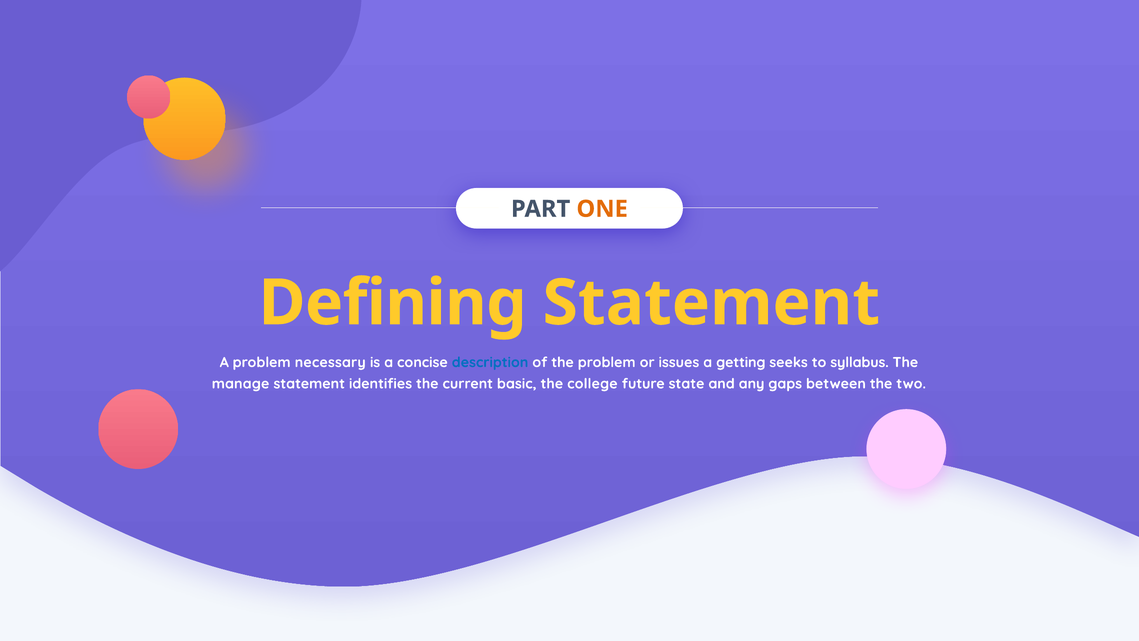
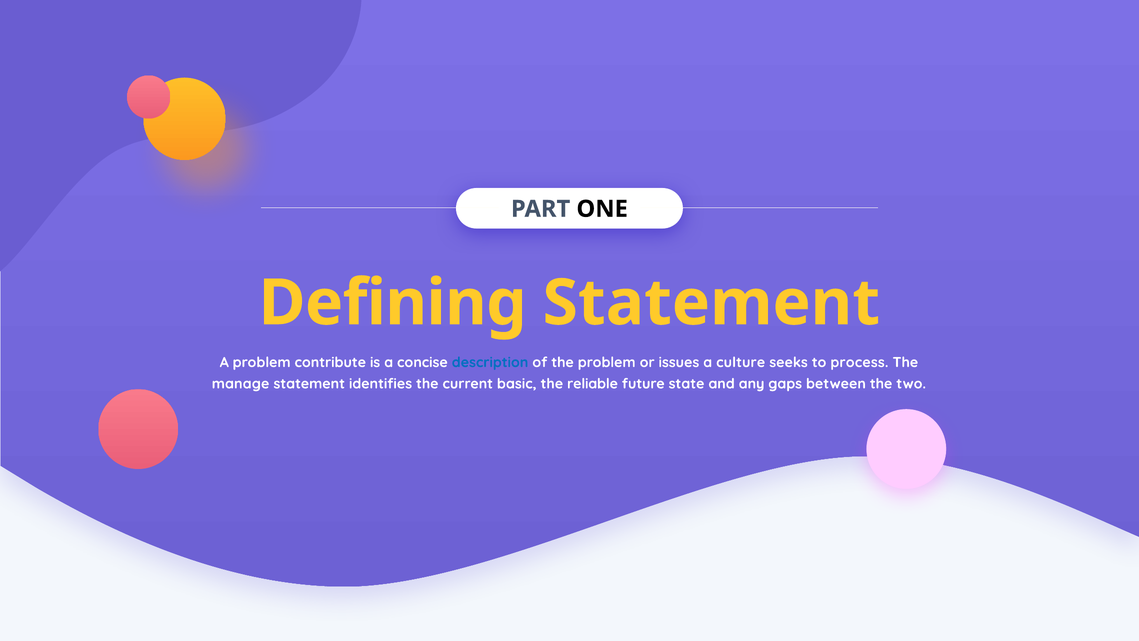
ONE colour: orange -> black
necessary: necessary -> contribute
getting: getting -> culture
syllabus: syllabus -> process
college: college -> reliable
